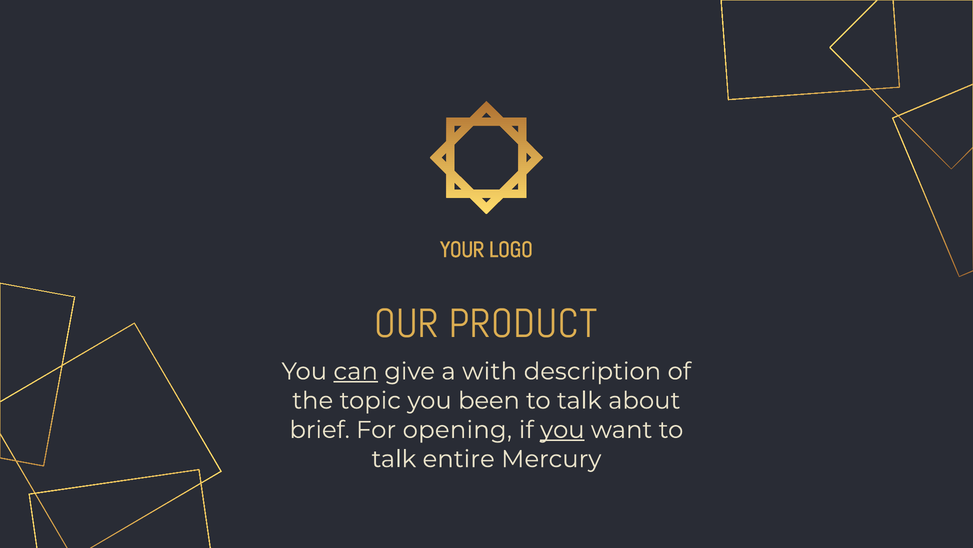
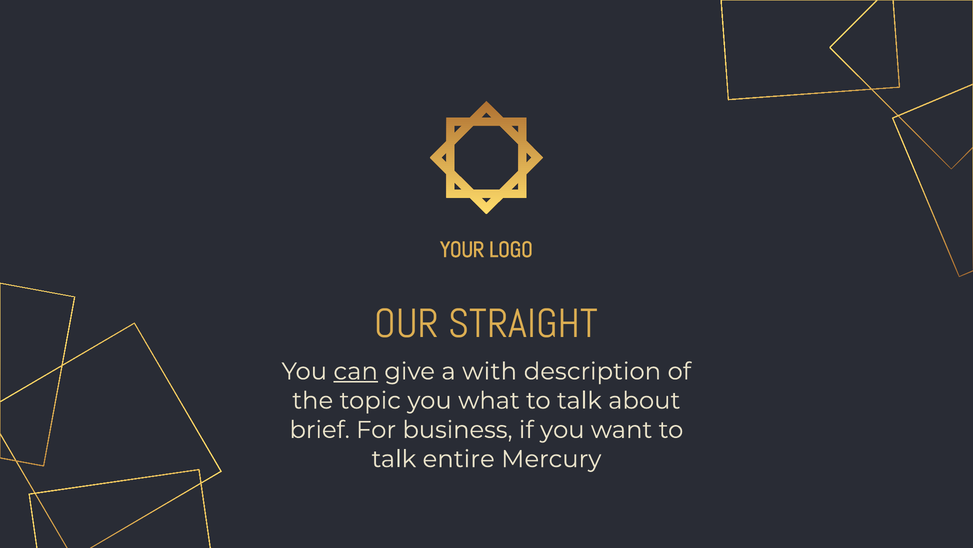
PRODUCT: PRODUCT -> STRAIGHT
been: been -> what
opening: opening -> business
you at (562, 429) underline: present -> none
